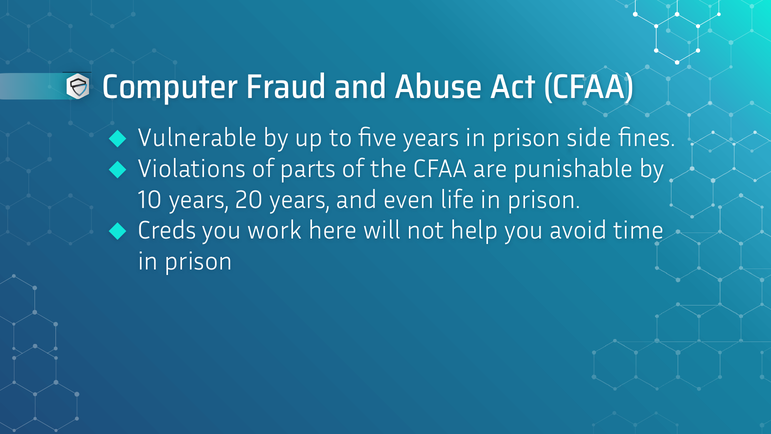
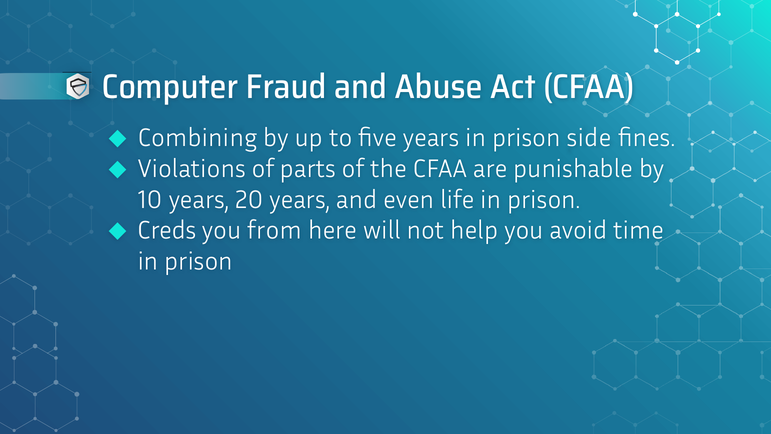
Vulnerable: Vulnerable -> Combining
work: work -> from
